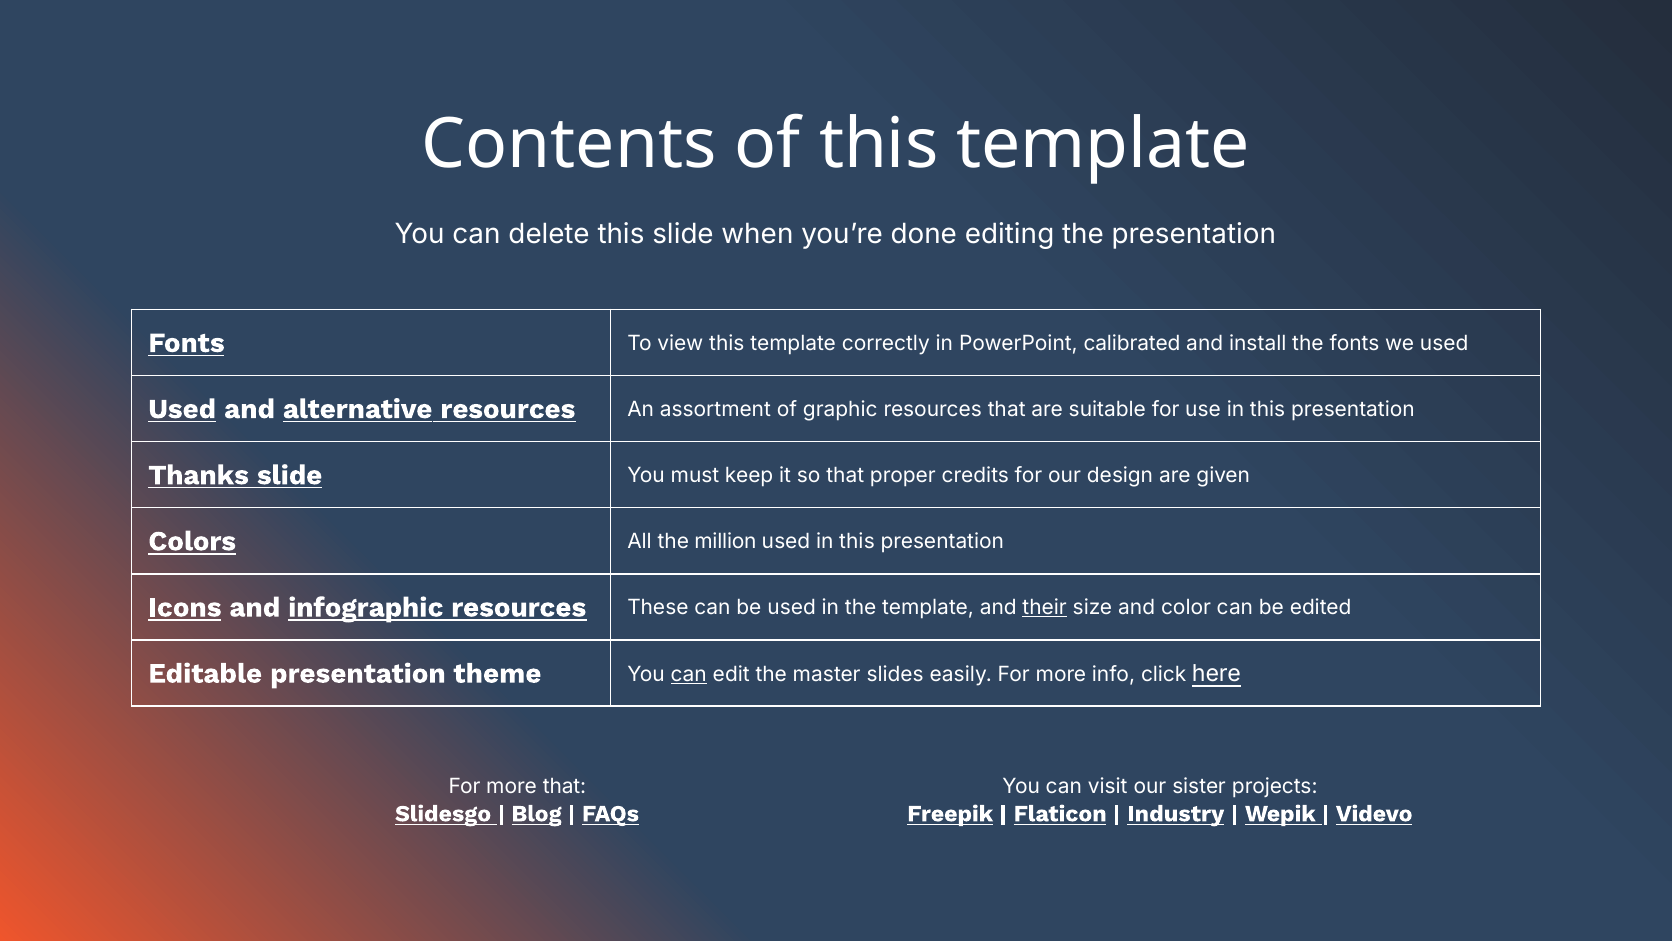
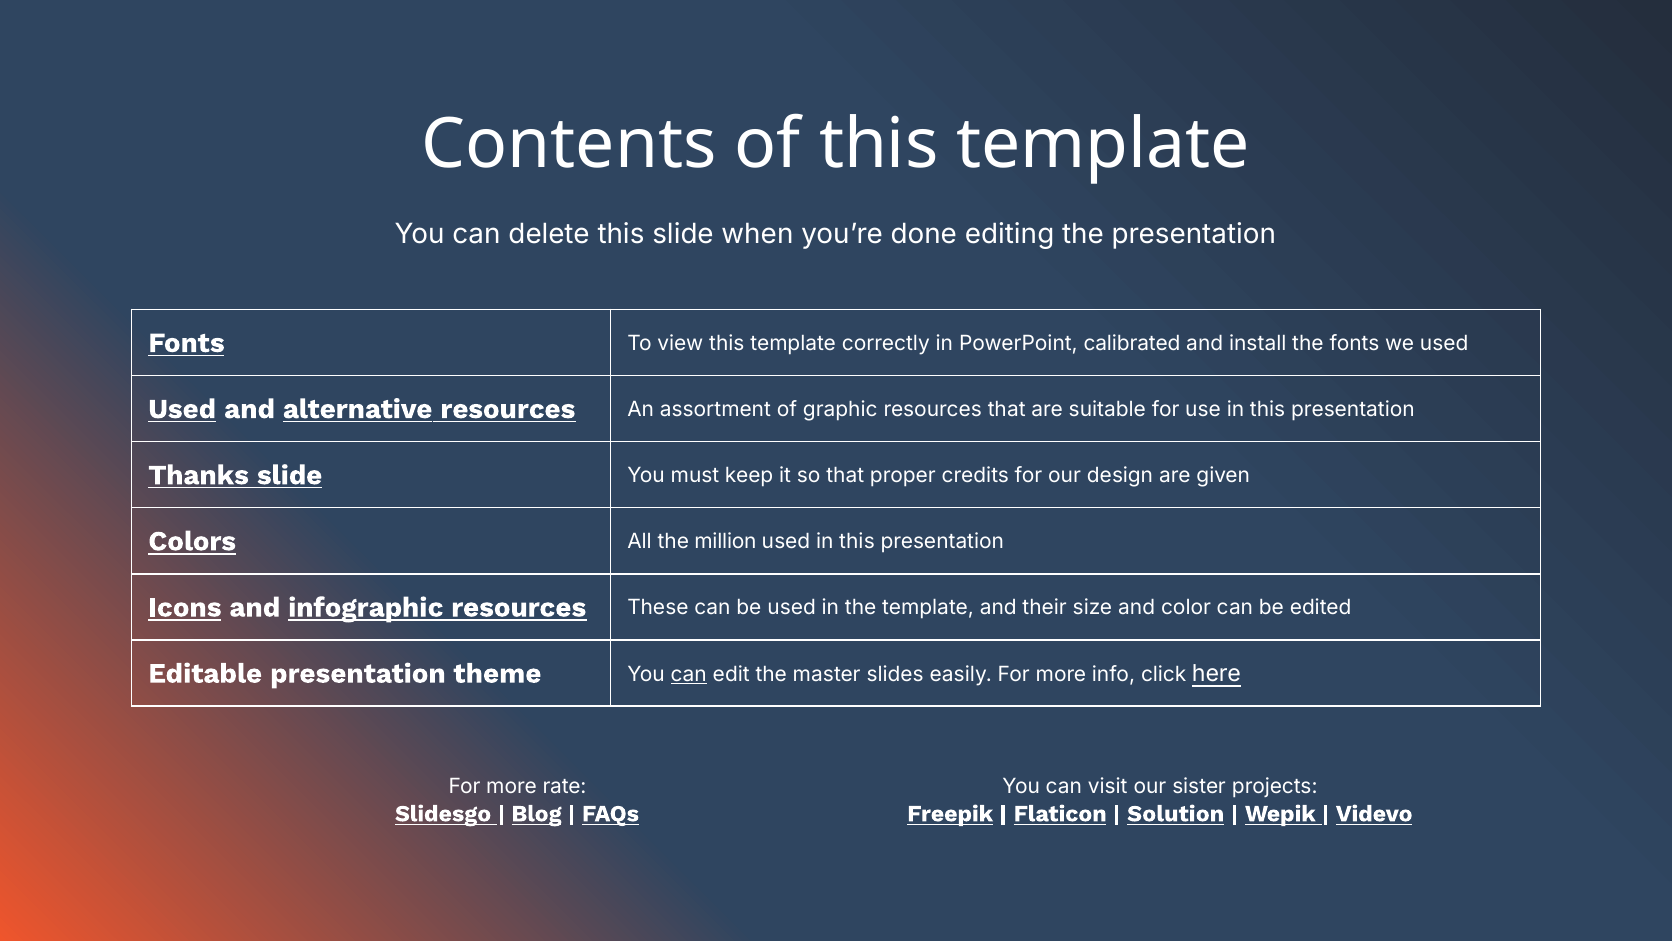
their underline: present -> none
more that: that -> rate
Industry: Industry -> Solution
